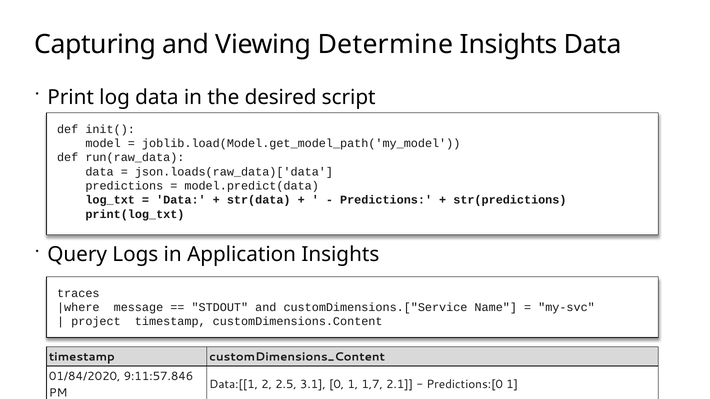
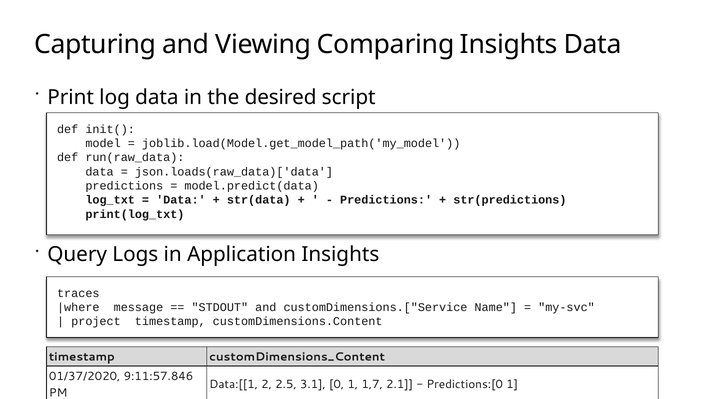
Determine: Determine -> Comparing
01/84/2020: 01/84/2020 -> 01/37/2020
